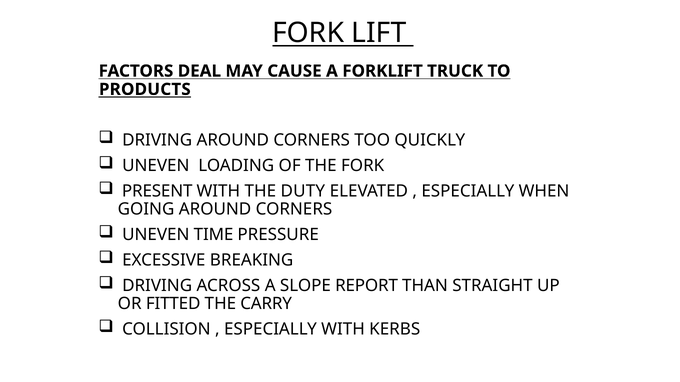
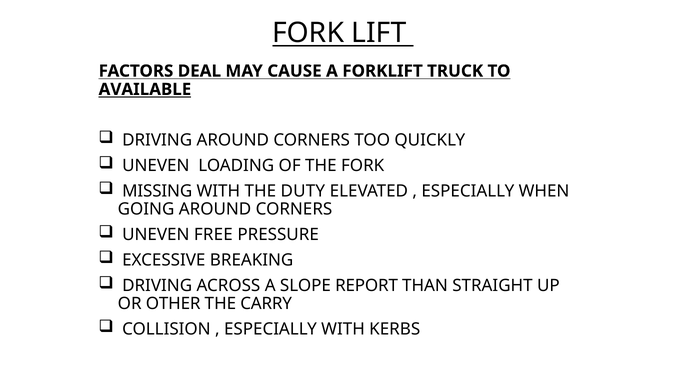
PRODUCTS: PRODUCTS -> AVAILABLE
PRESENT: PRESENT -> MISSING
TIME: TIME -> FREE
FITTED: FITTED -> OTHER
